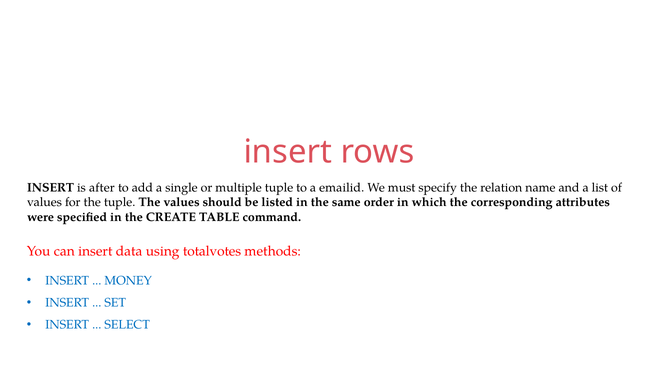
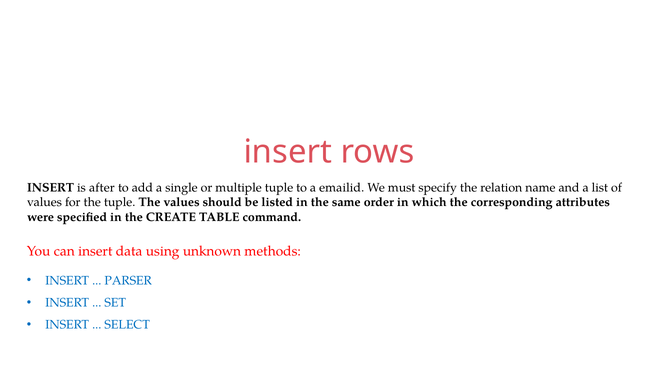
totalvotes: totalvotes -> unknown
MONEY: MONEY -> PARSER
